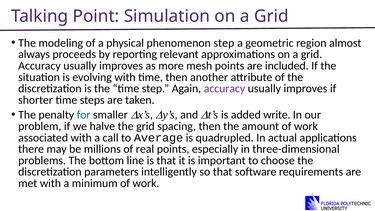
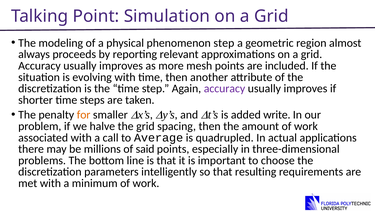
for colour: blue -> orange
real: real -> said
software: software -> resulting
